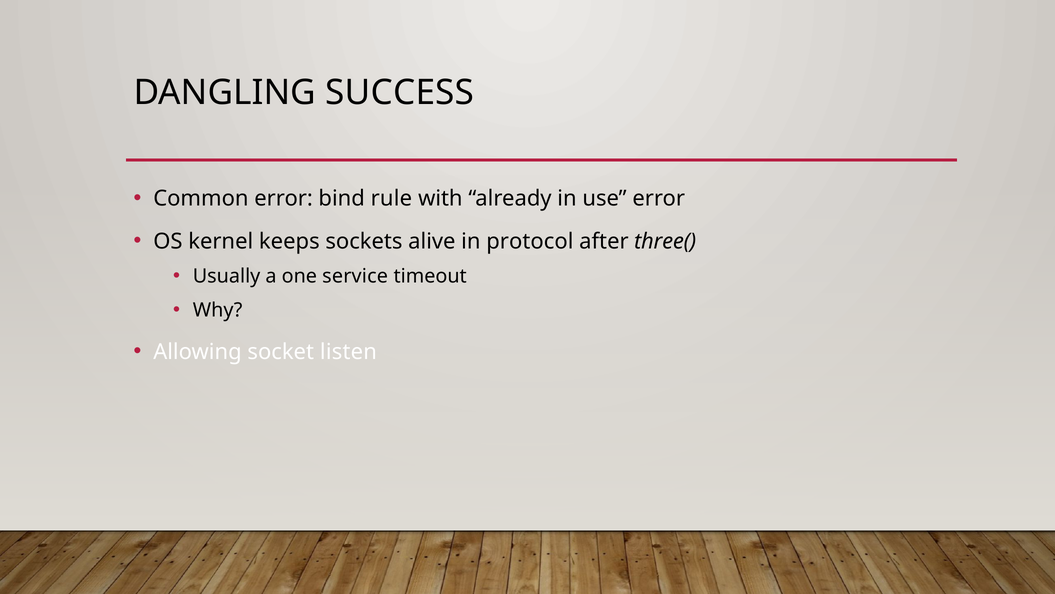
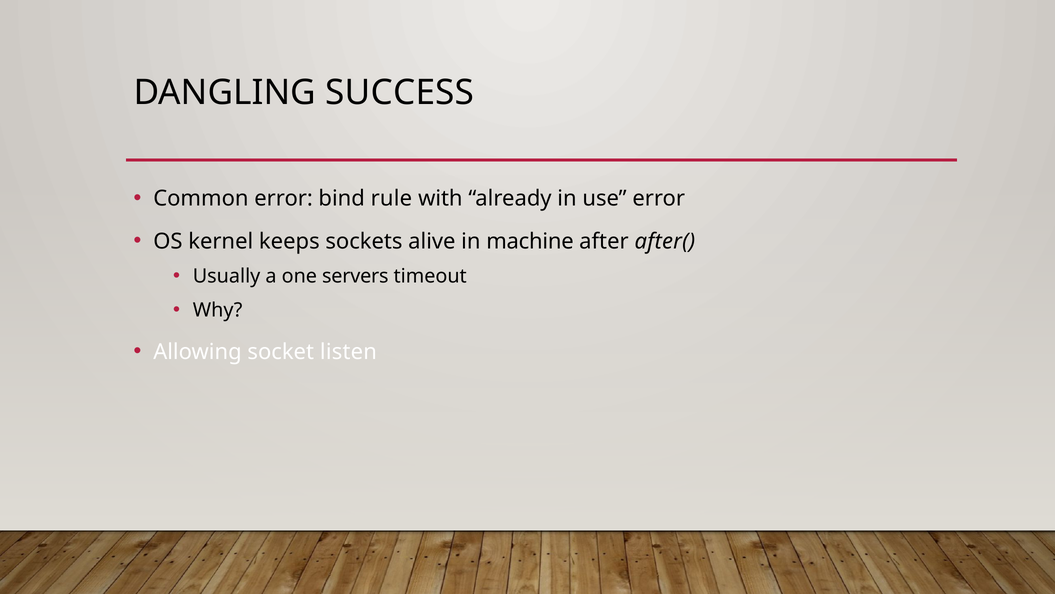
protocol: protocol -> machine
three(: three( -> after(
service: service -> servers
